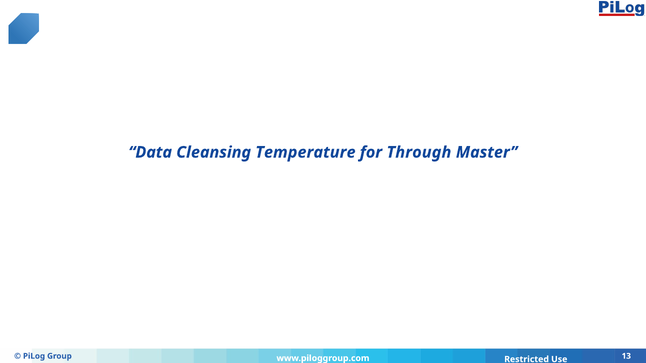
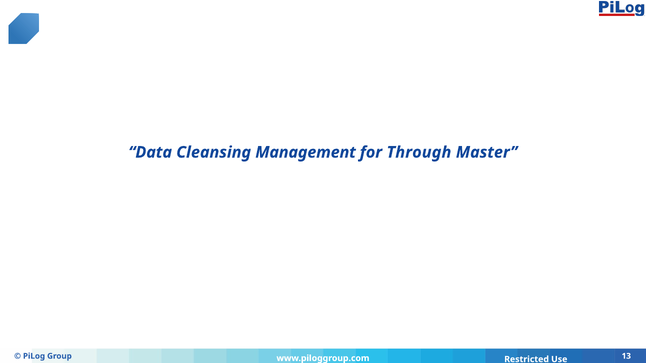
Temperature: Temperature -> Management
